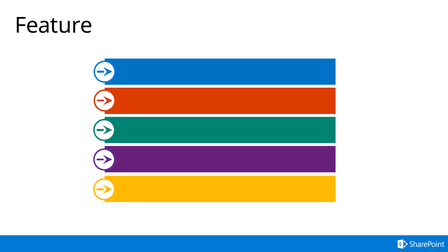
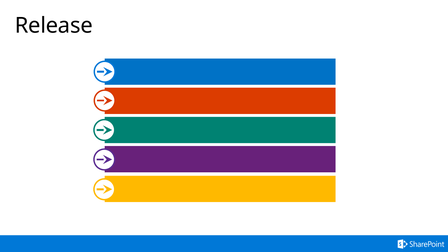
Feature: Feature -> Release
